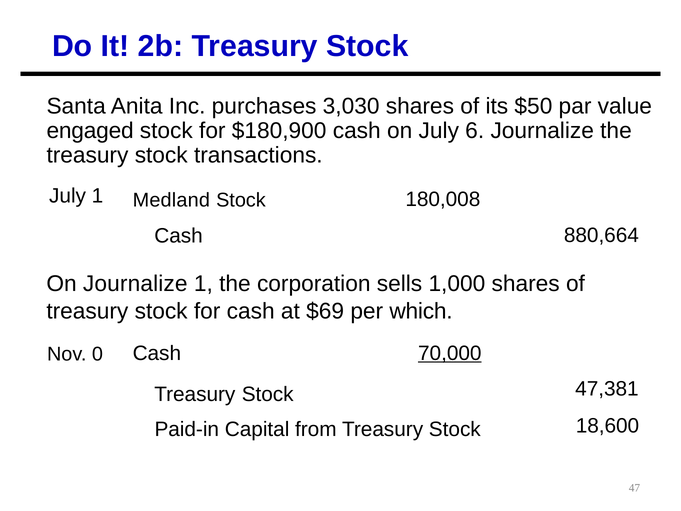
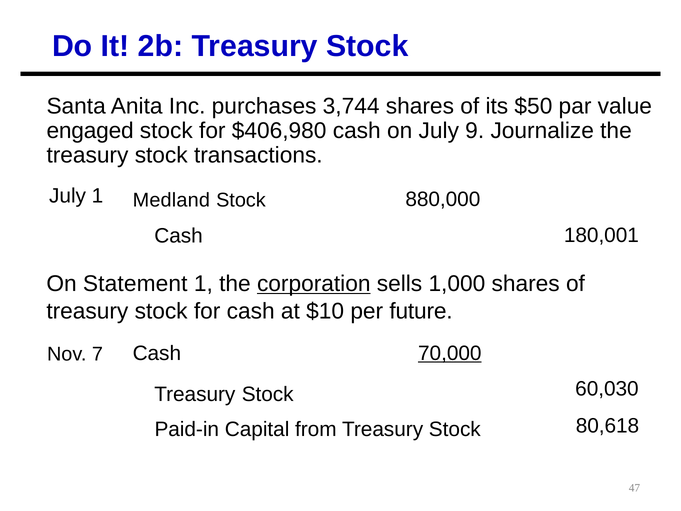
3,030: 3,030 -> 3,744
$180,900: $180,900 -> $406,980
6: 6 -> 9
180,008: 180,008 -> 880,000
880,664: 880,664 -> 180,001
On Journalize: Journalize -> Statement
corporation underline: none -> present
$69: $69 -> $10
which: which -> future
0: 0 -> 7
47,381: 47,381 -> 60,030
18,600: 18,600 -> 80,618
